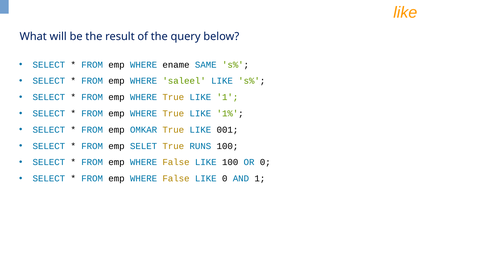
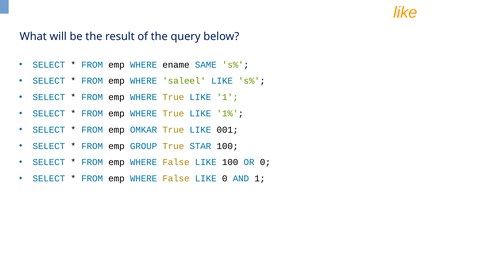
SELET: SELET -> GROUP
RUNS: RUNS -> STAR
